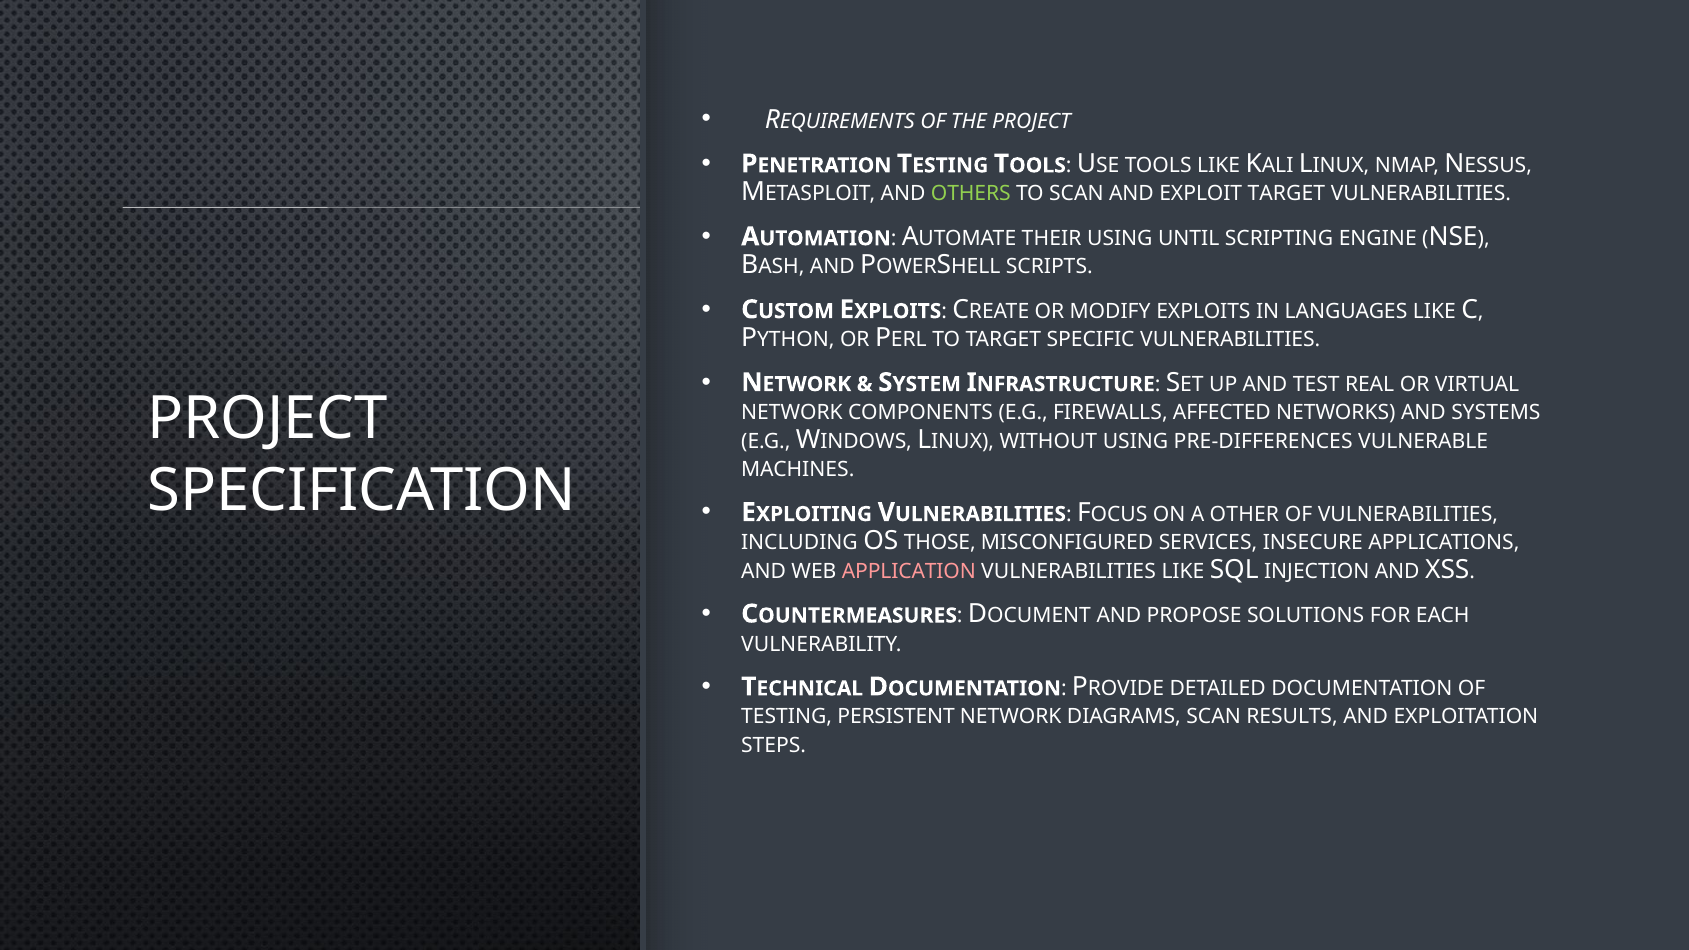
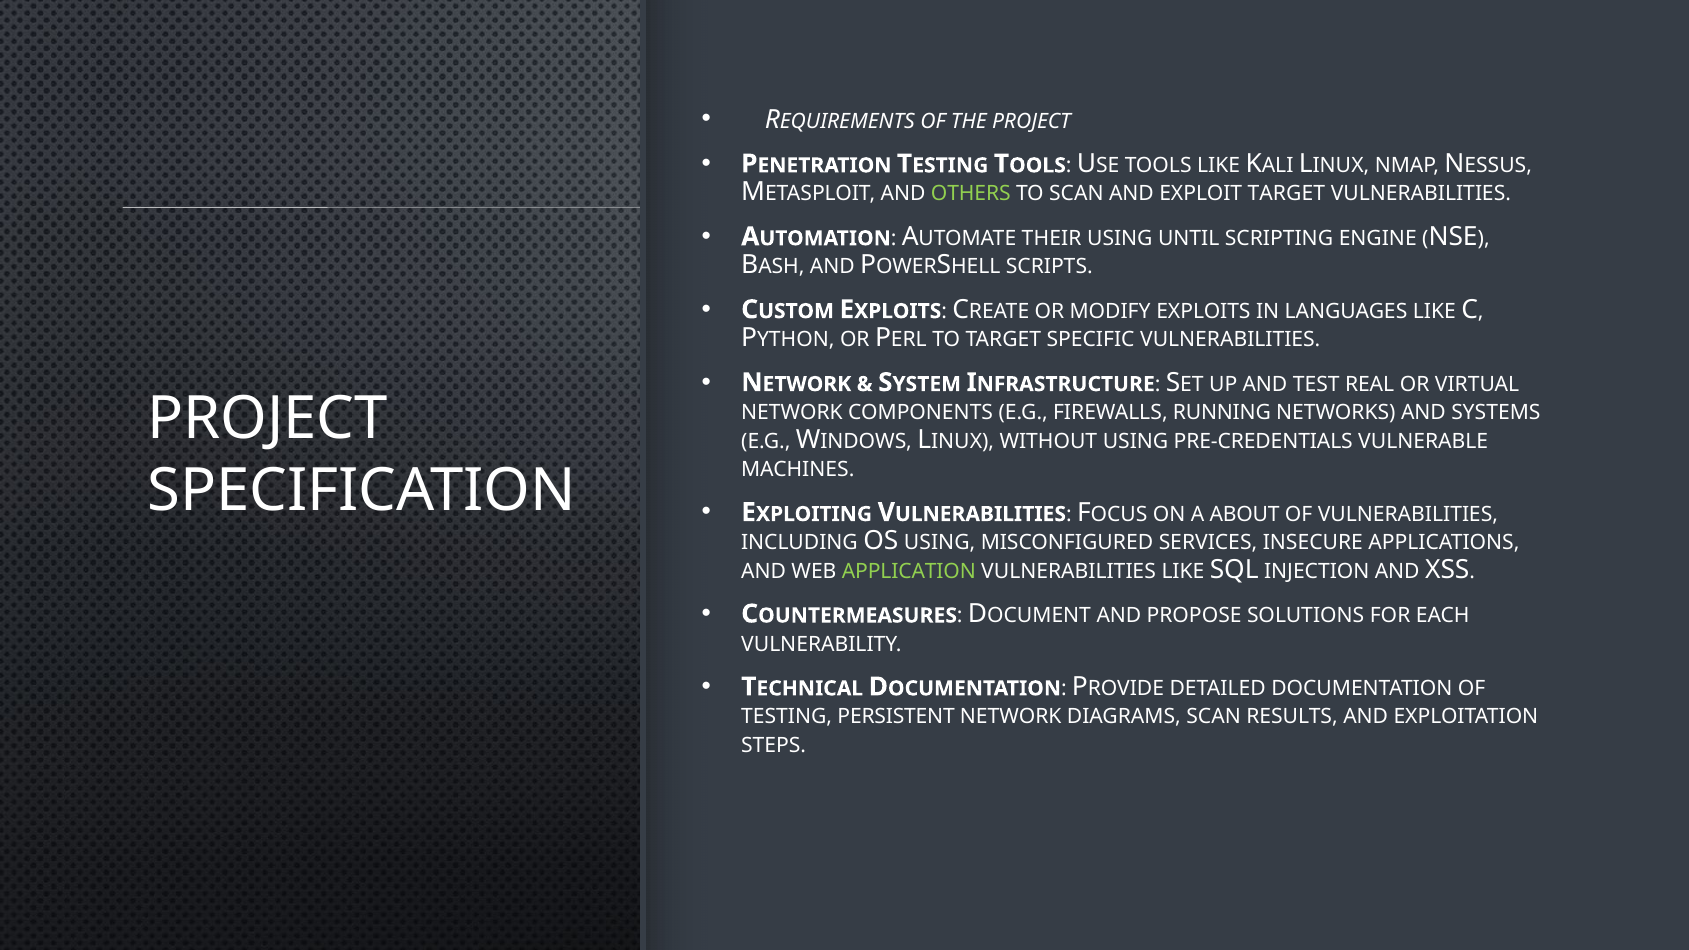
AFFECTED: AFFECTED -> RUNNING
PRE-DIFFERENCES: PRE-DIFFERENCES -> PRE-CREDENTIALS
OTHER: OTHER -> ABOUT
OS THOSE: THOSE -> USING
APPLICATION colour: pink -> light green
